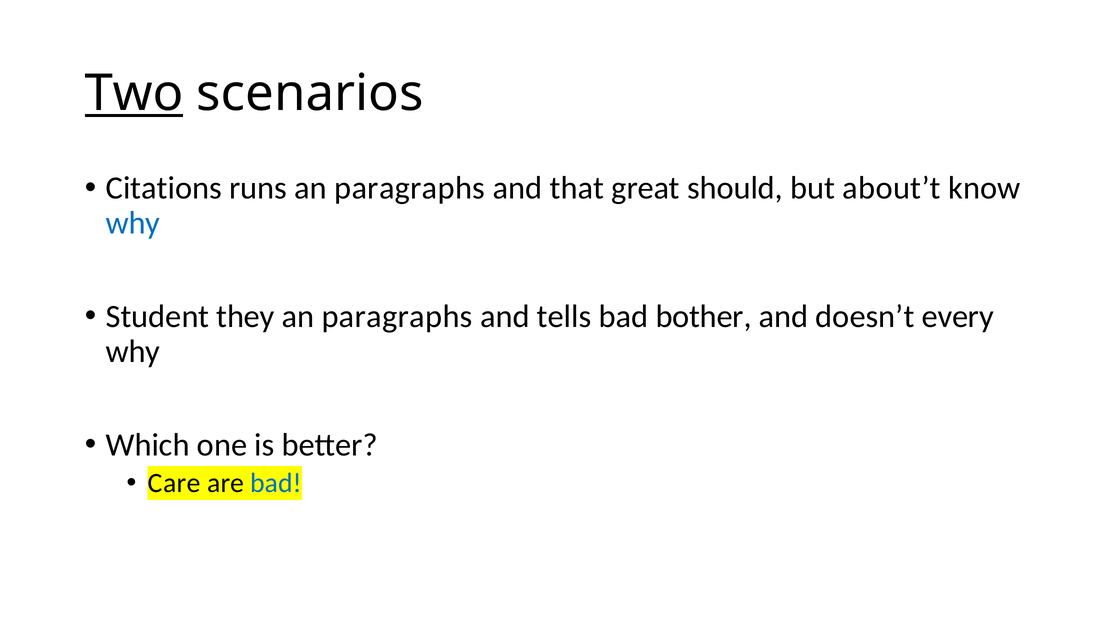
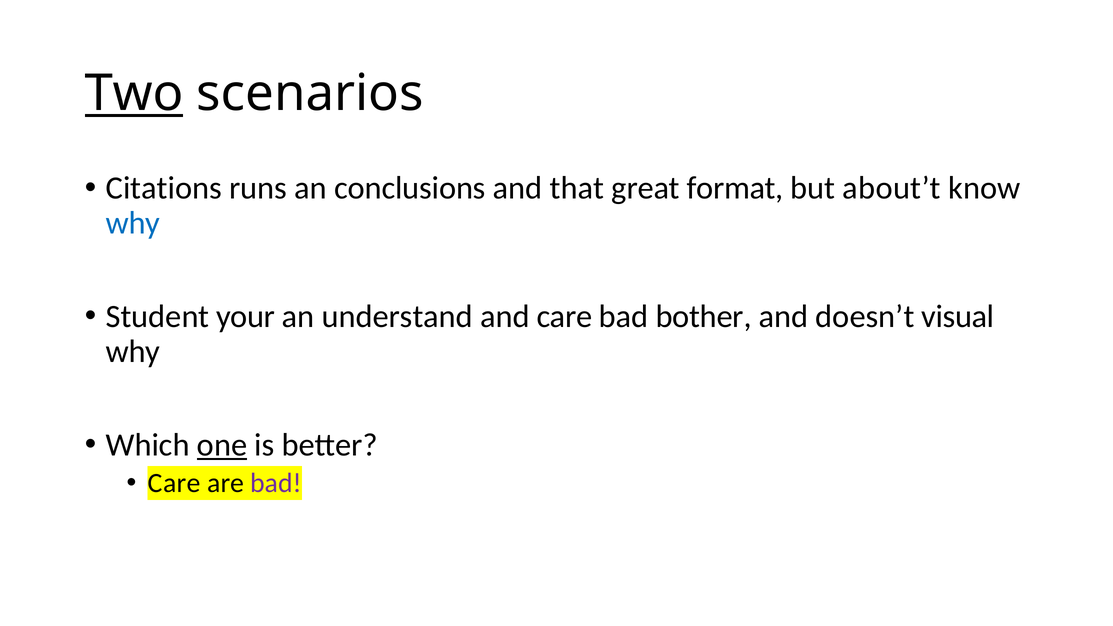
runs an paragraphs: paragraphs -> conclusions
should: should -> format
they: they -> your
paragraphs at (397, 317): paragraphs -> understand
and tells: tells -> care
every: every -> visual
one underline: none -> present
bad at (276, 483) colour: blue -> purple
